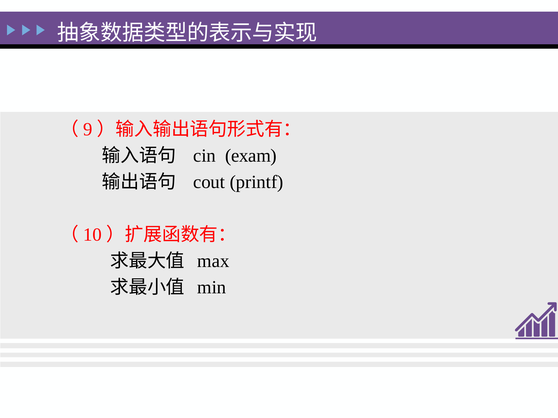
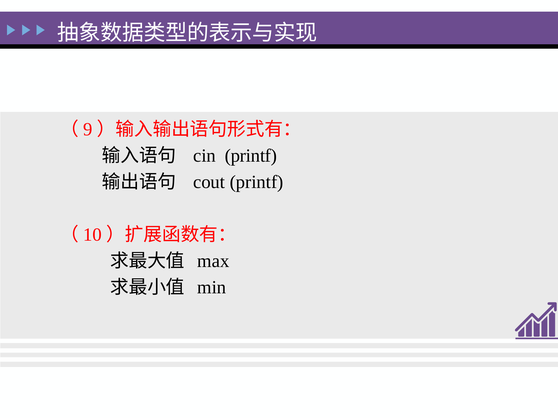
cin exam: exam -> printf
